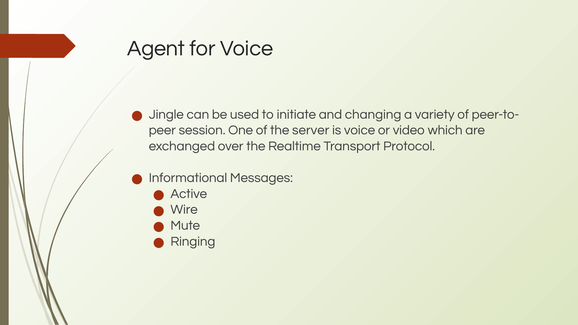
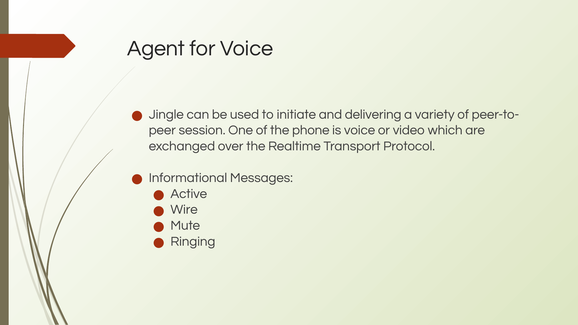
changing: changing -> delivering
server: server -> phone
